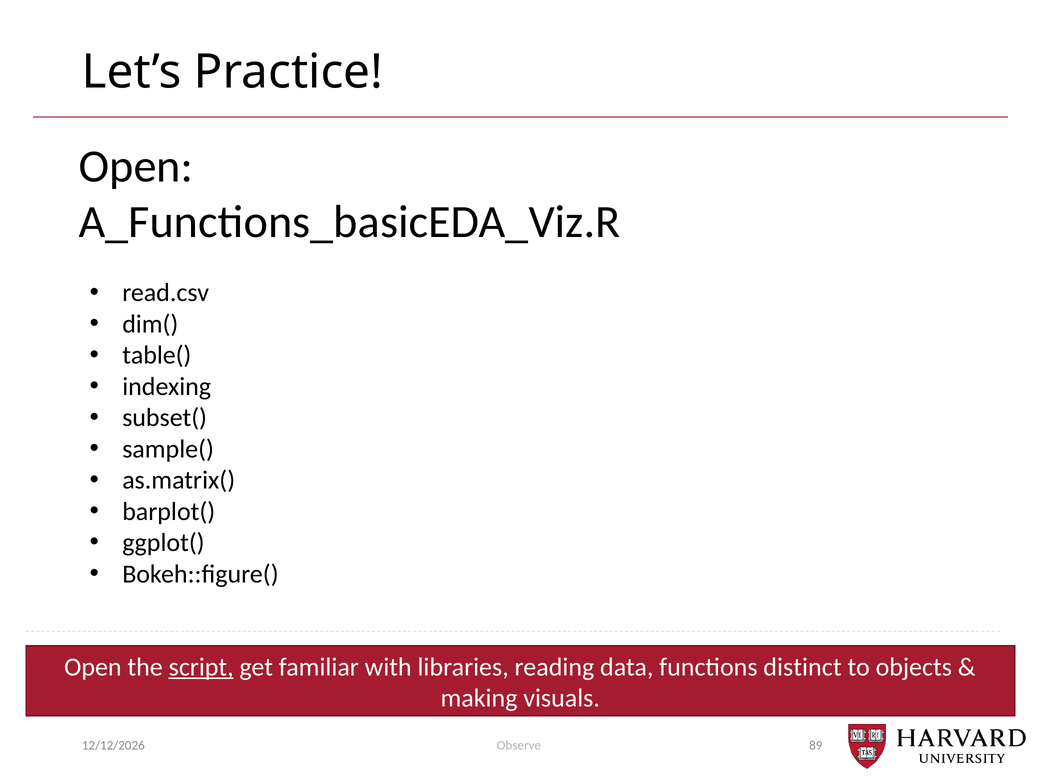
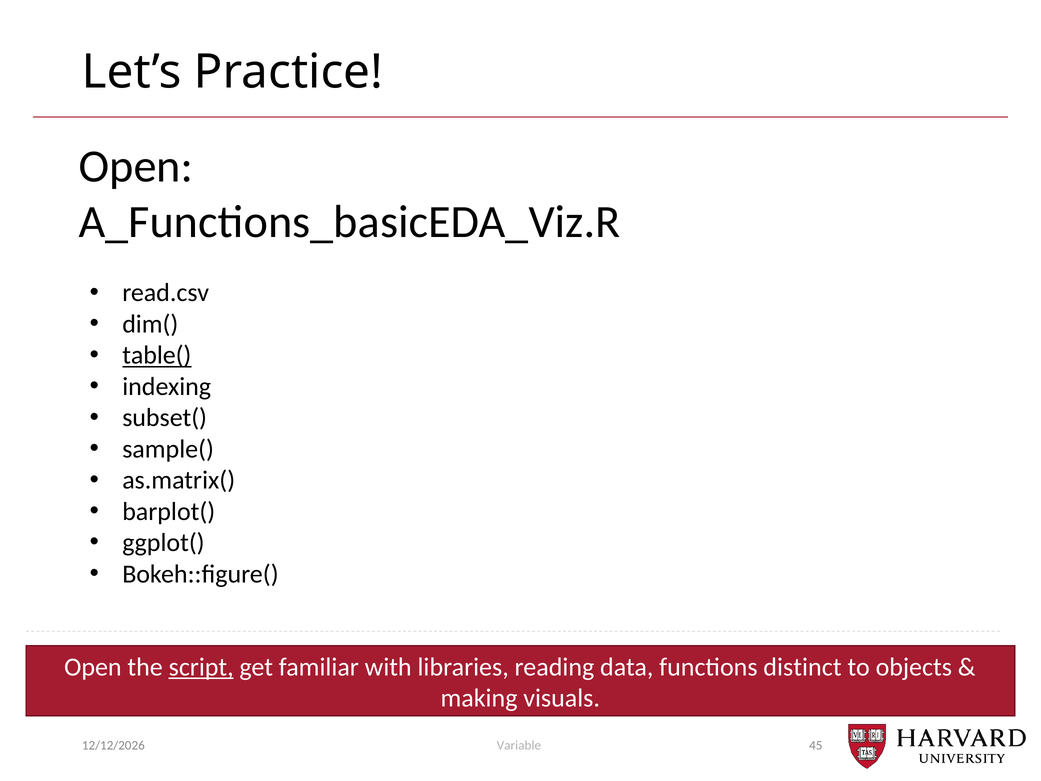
table( underline: none -> present
89: 89 -> 45
Observe: Observe -> Variable
